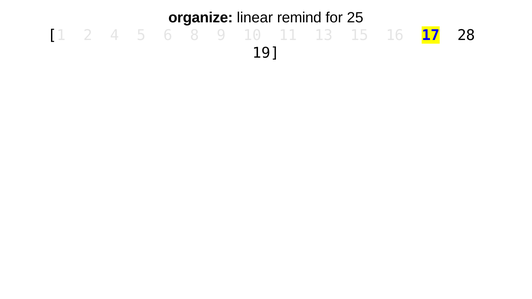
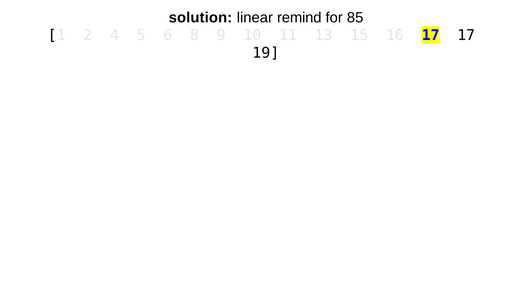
organize: organize -> solution
25: 25 -> 85
17 28: 28 -> 17
